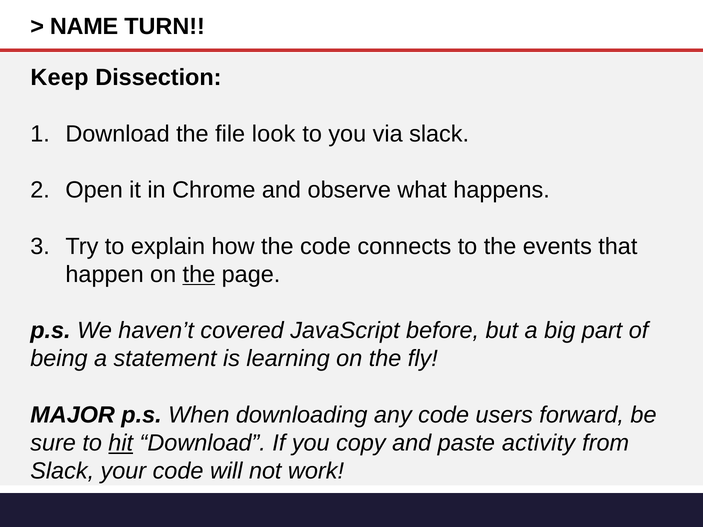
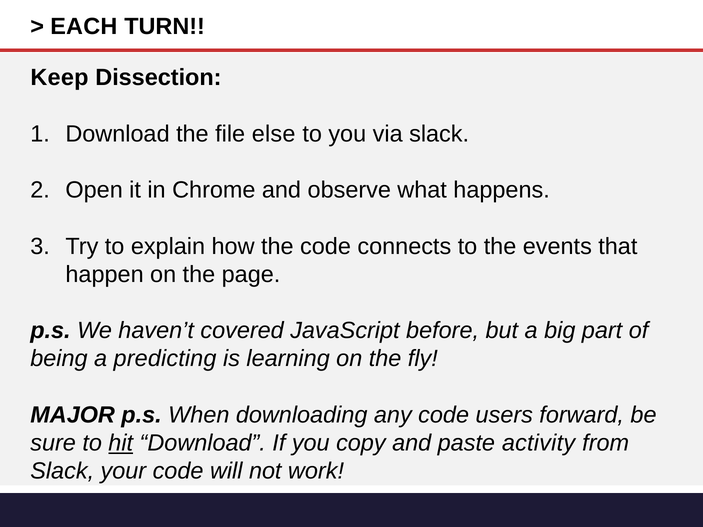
NAME: NAME -> EACH
look: look -> else
the at (199, 275) underline: present -> none
statement: statement -> predicting
